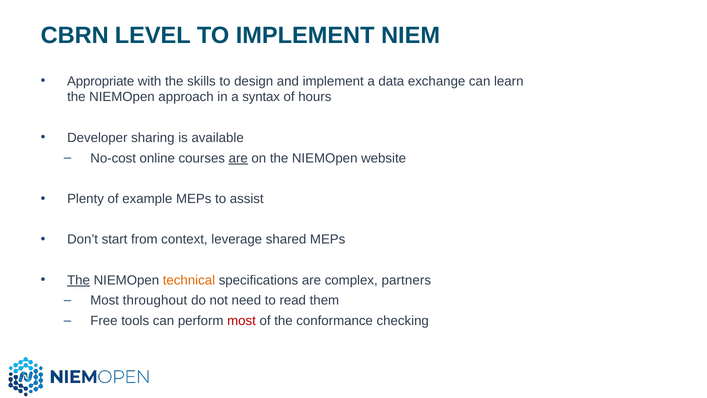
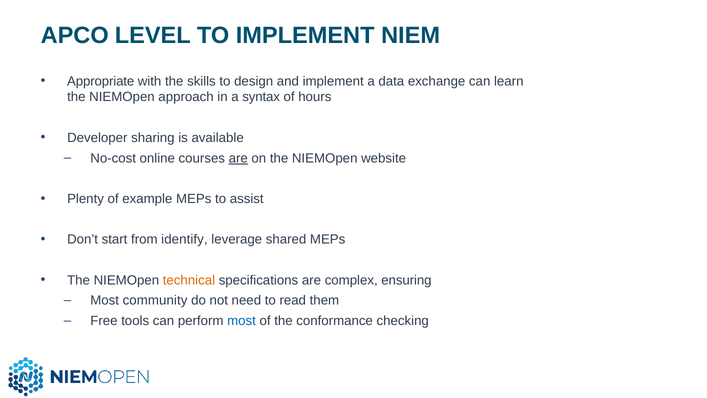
CBRN: CBRN -> APCO
context: context -> identify
The at (79, 280) underline: present -> none
partners: partners -> ensuring
throughout: throughout -> community
most at (242, 321) colour: red -> blue
